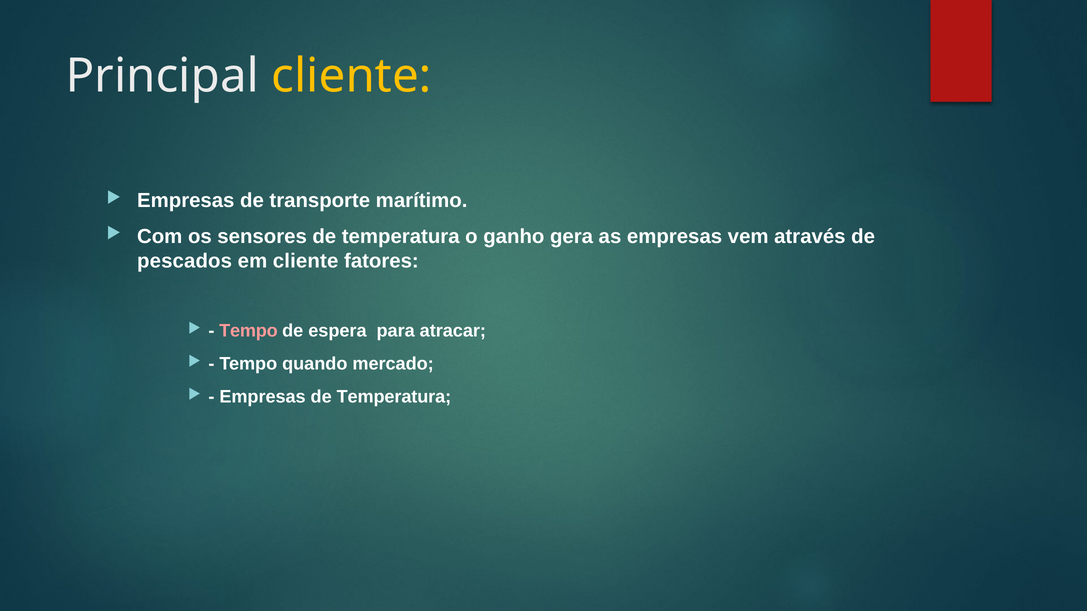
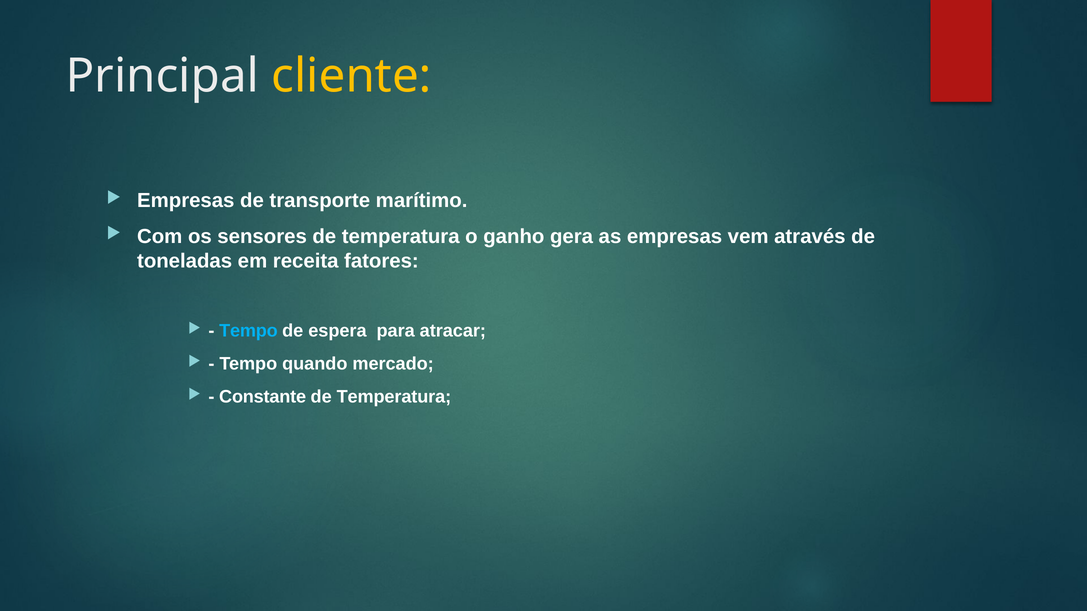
pescados: pescados -> toneladas
em cliente: cliente -> receita
Tempo at (248, 331) colour: pink -> light blue
Empresas at (263, 397): Empresas -> Constante
